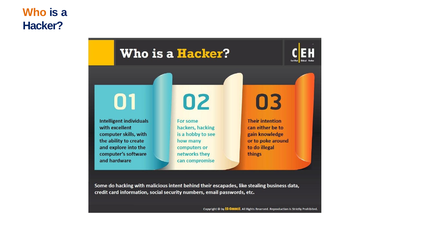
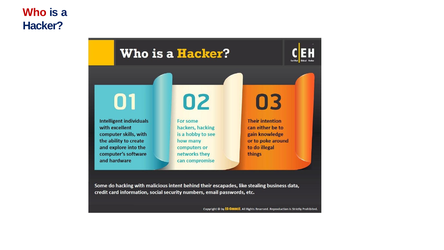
Who colour: orange -> red
